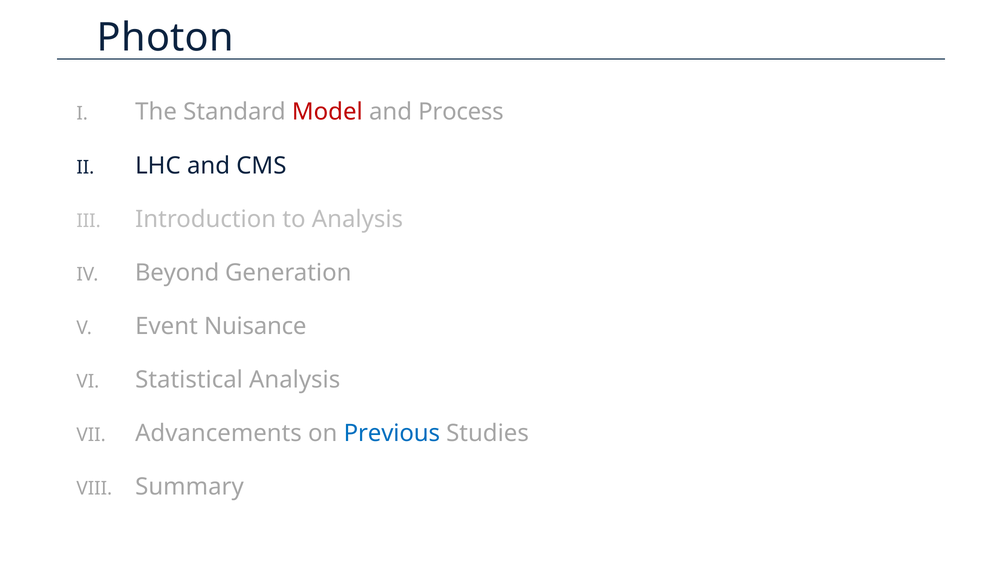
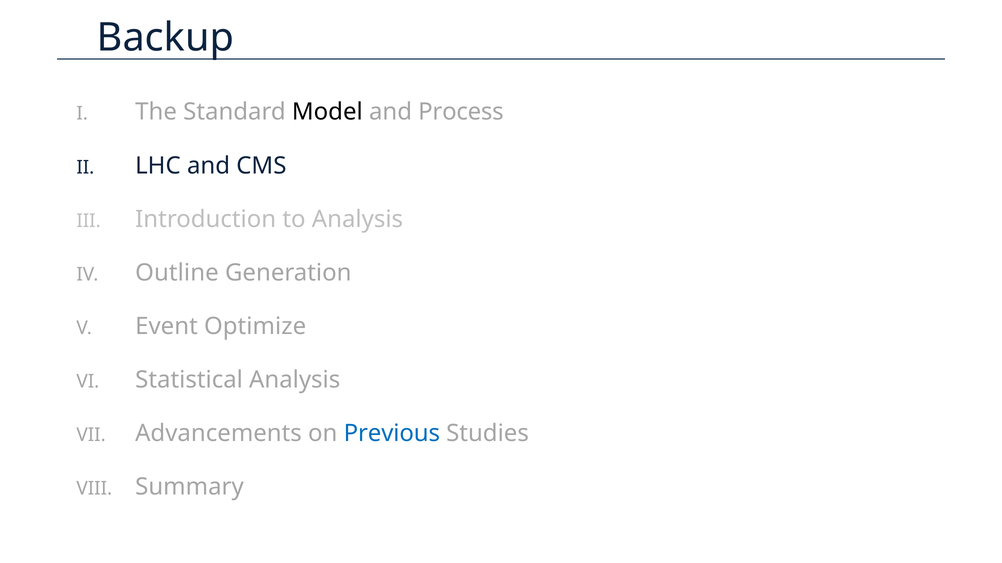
Photon: Photon -> Backup
Model colour: red -> black
Beyond: Beyond -> Outline
Nuisance: Nuisance -> Optimize
